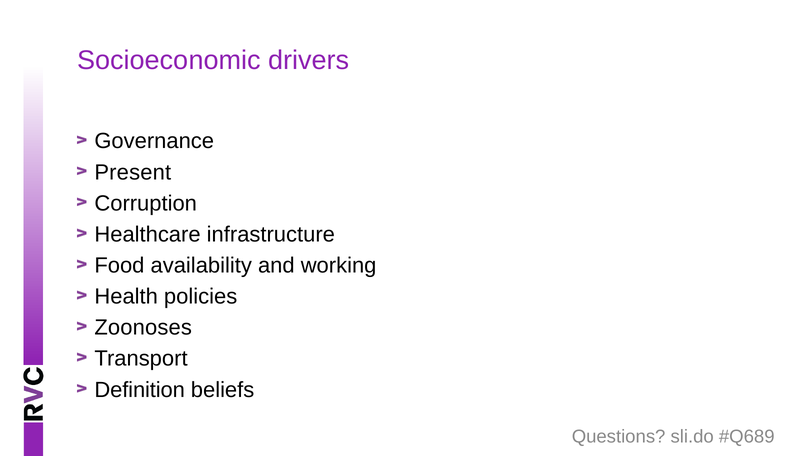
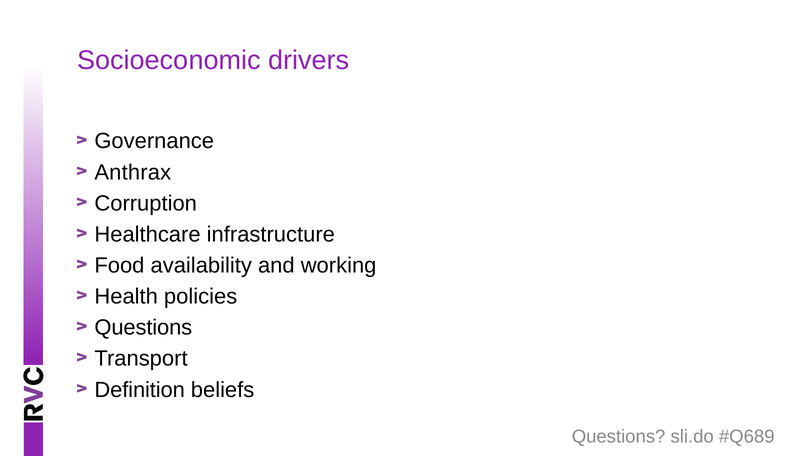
Present: Present -> Anthrax
Zoonoses at (143, 328): Zoonoses -> Questions
